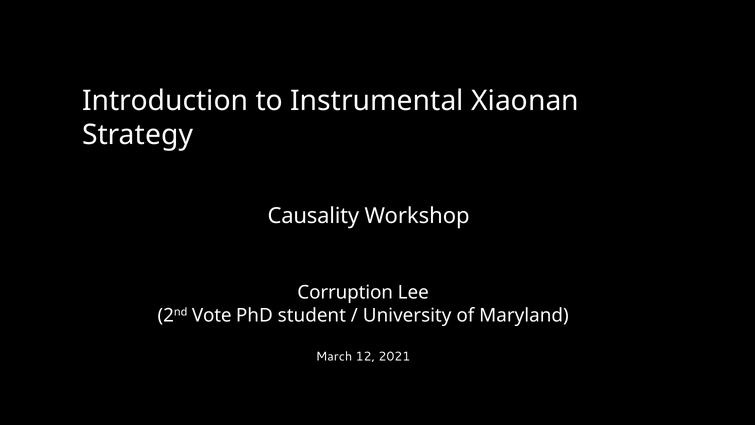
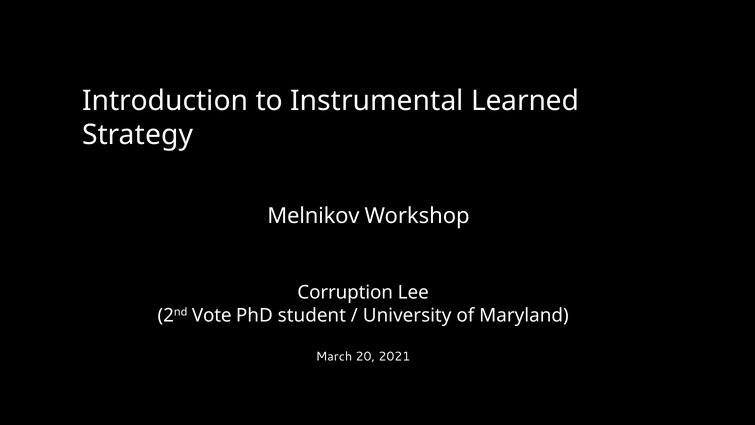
Xiaonan: Xiaonan -> Learned
Causality: Causality -> Melnikov
12: 12 -> 20
